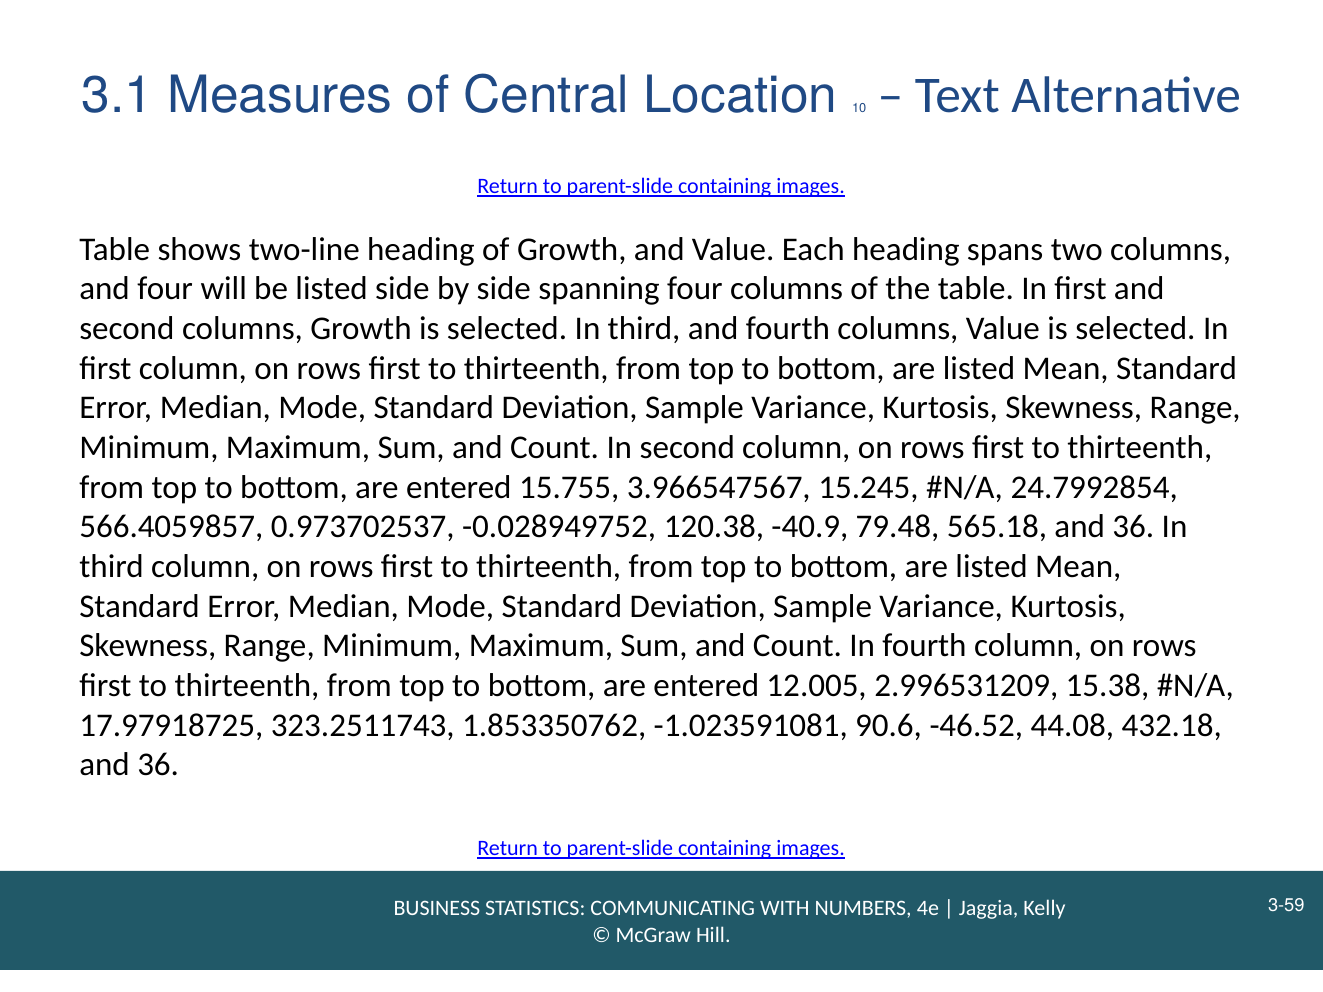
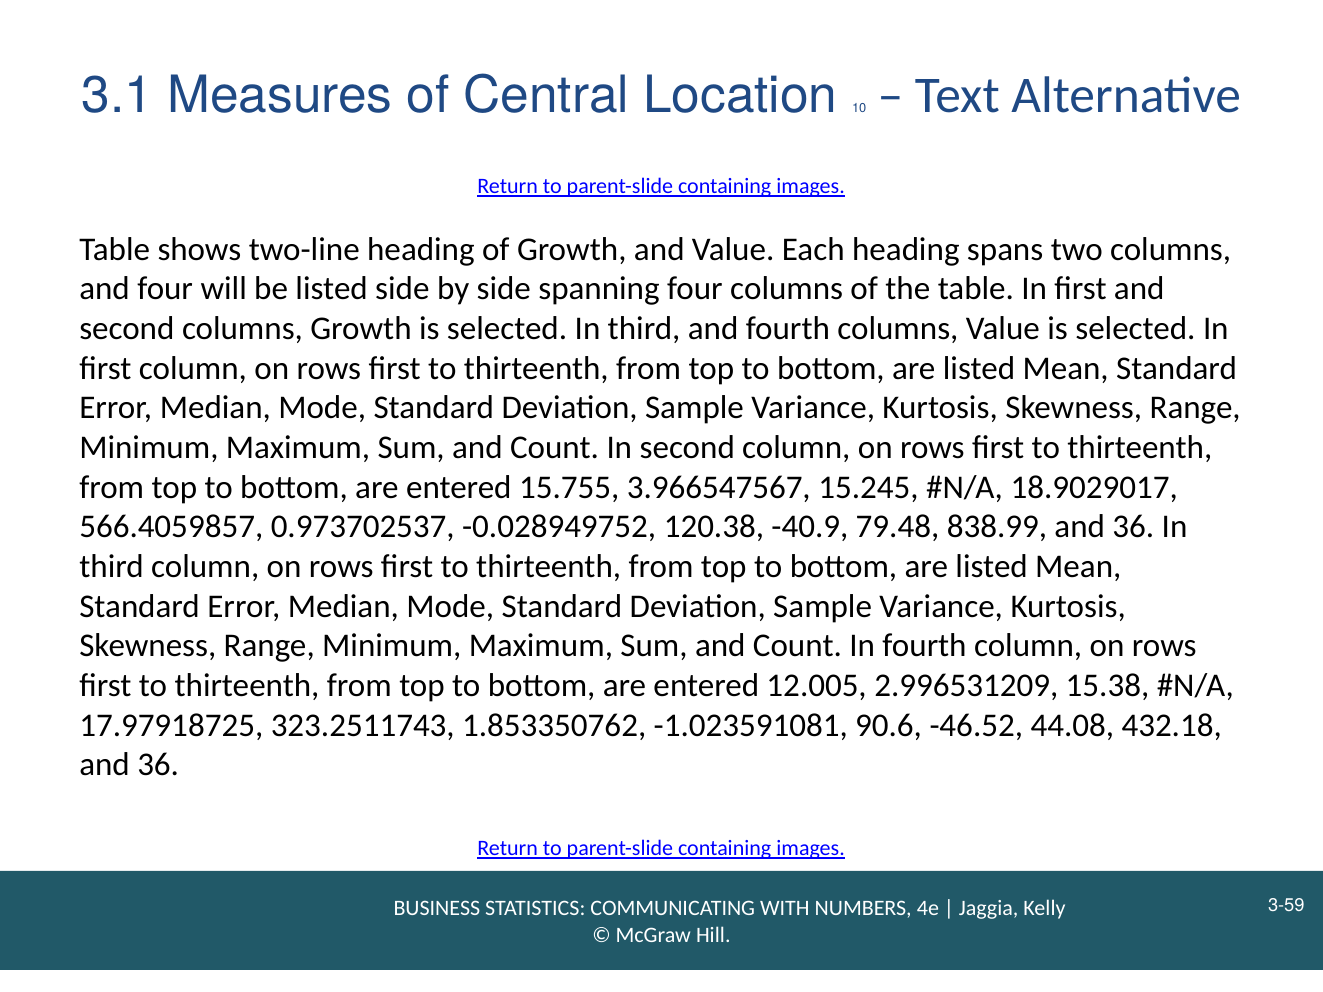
24.7992854: 24.7992854 -> 18.9029017
565.18: 565.18 -> 838.99
